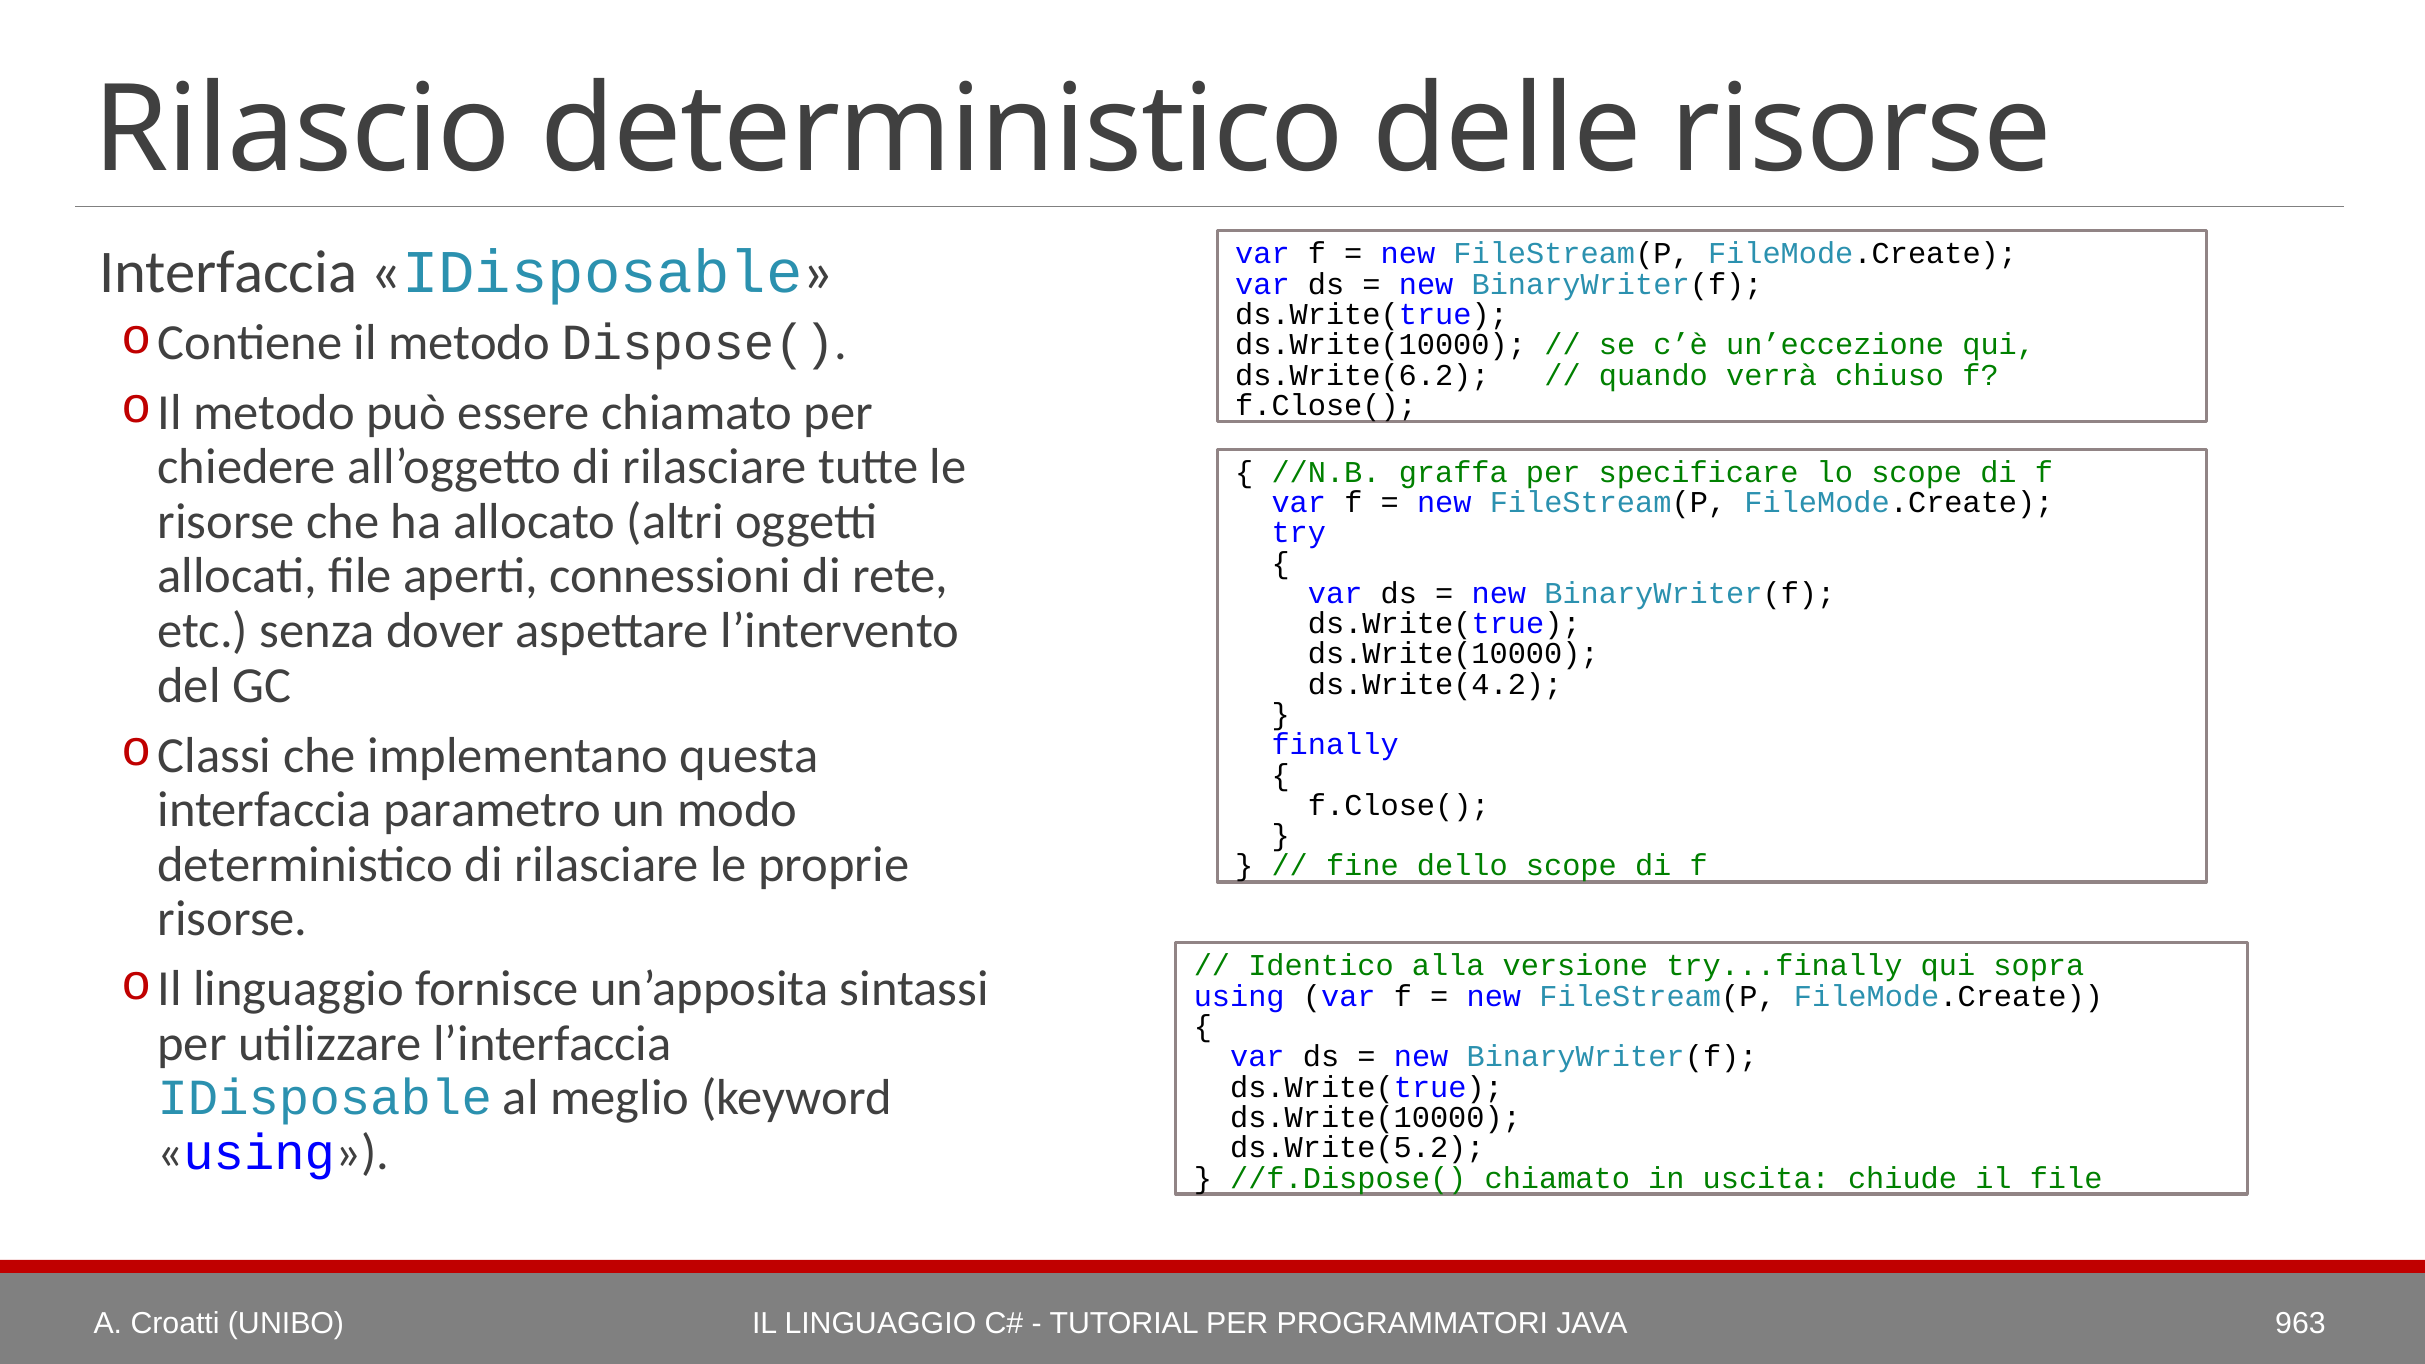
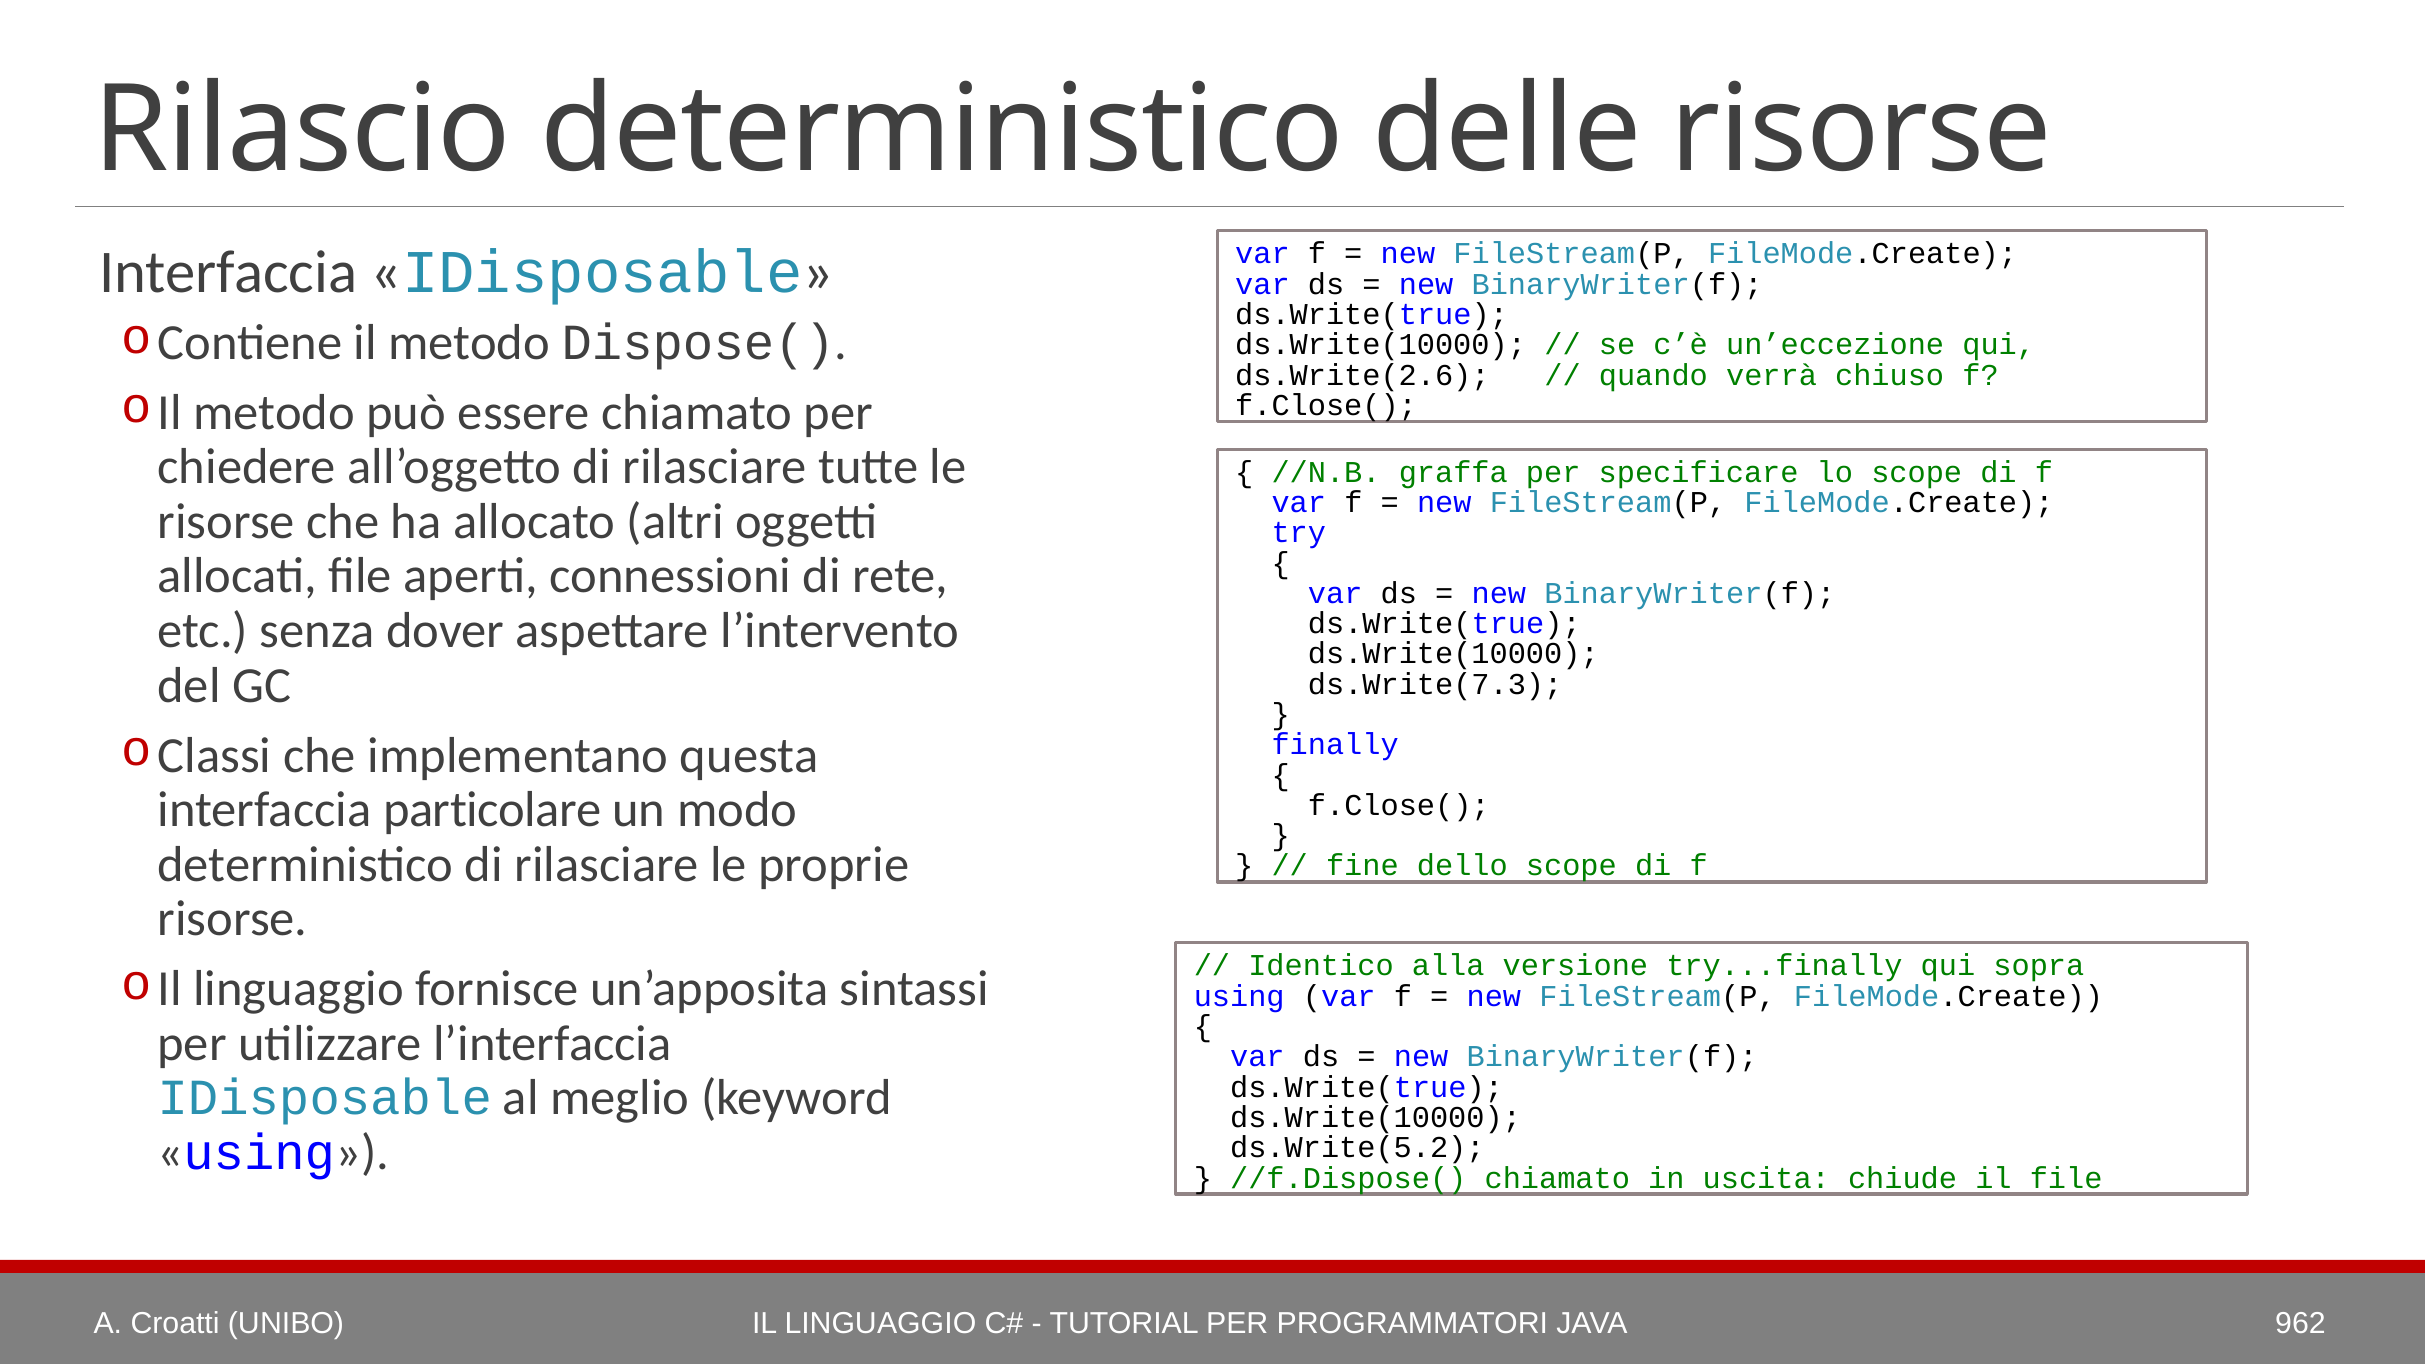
ds.Write(6.2: ds.Write(6.2 -> ds.Write(2.6
ds.Write(4.2: ds.Write(4.2 -> ds.Write(7.3
parametro: parametro -> particolare
963: 963 -> 962
